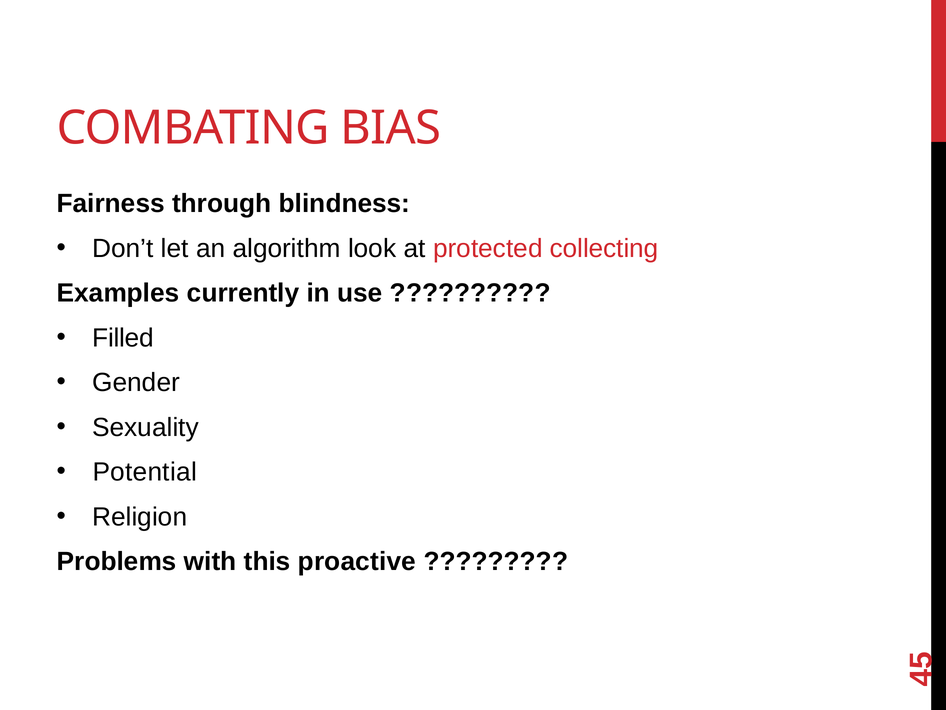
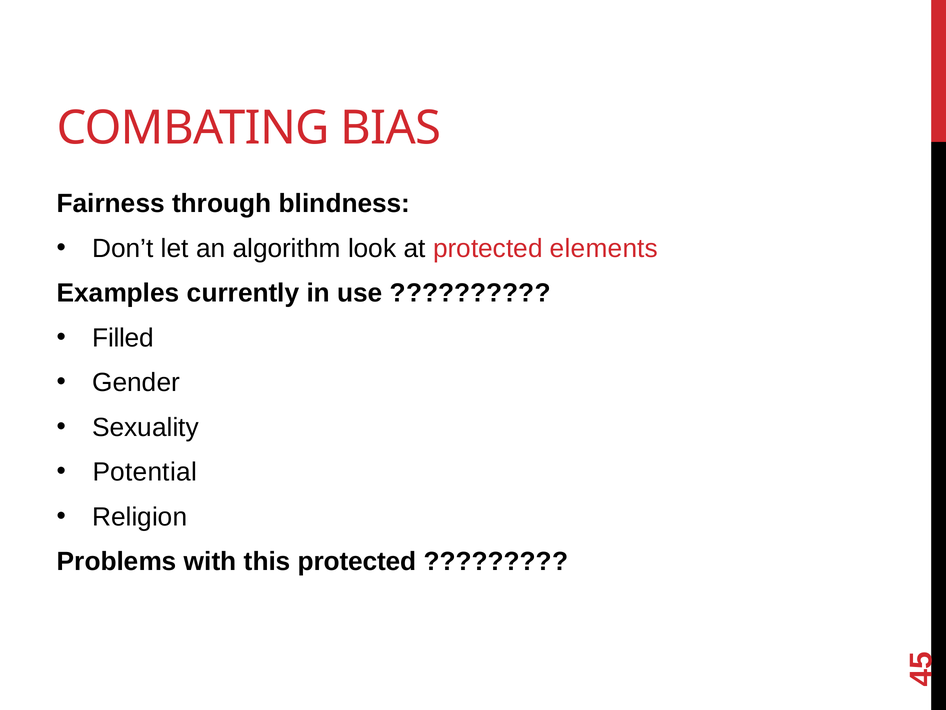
collecting: collecting -> elements
this proactive: proactive -> protected
